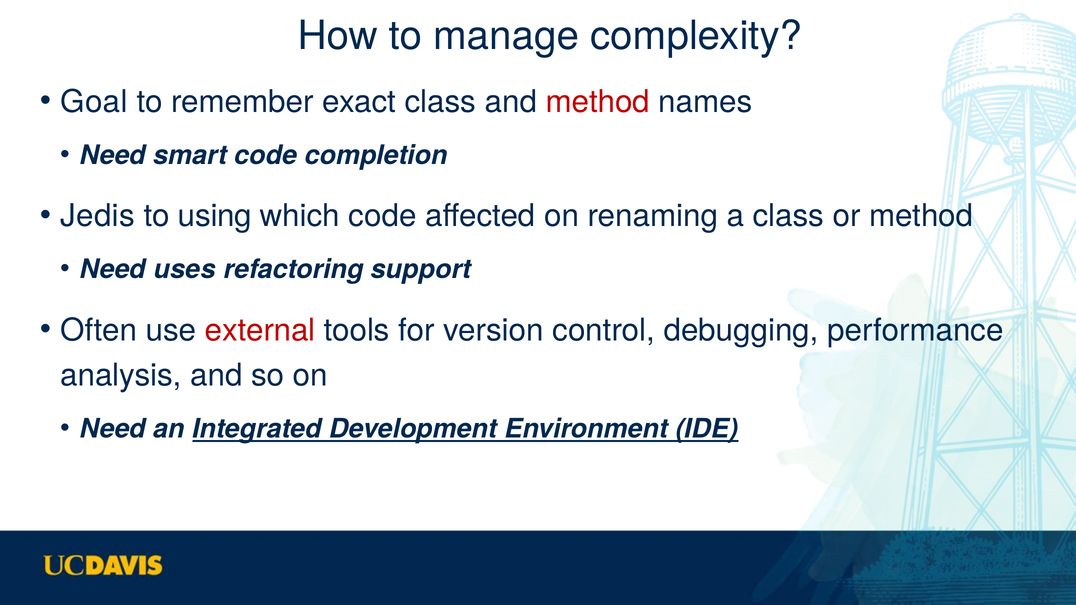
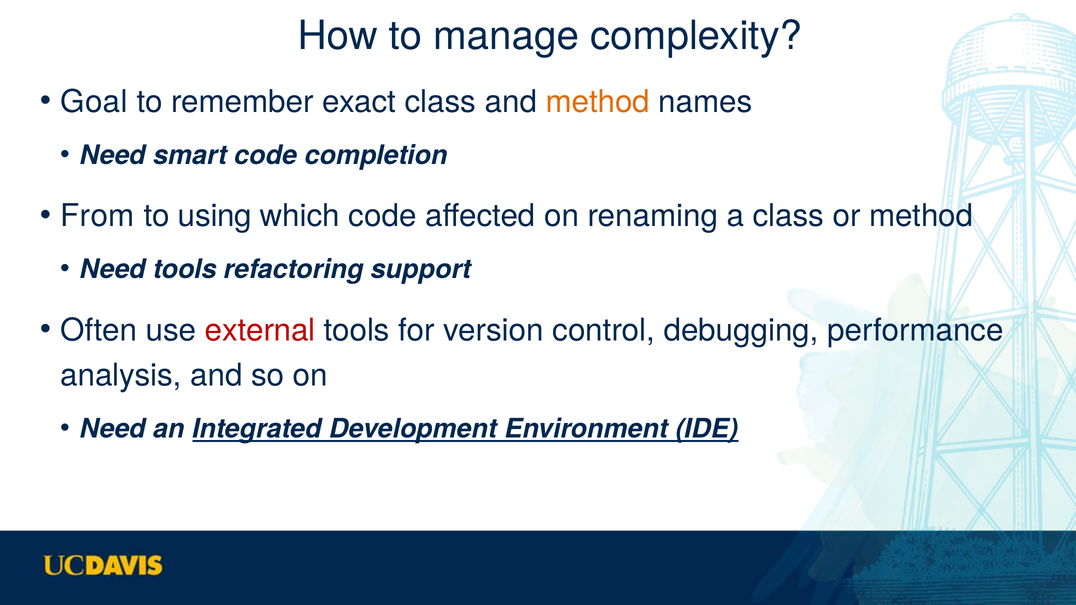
method at (598, 102) colour: red -> orange
Jedis: Jedis -> From
Need uses: uses -> tools
